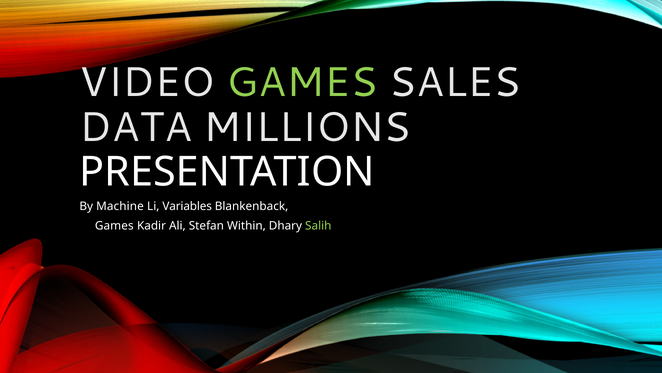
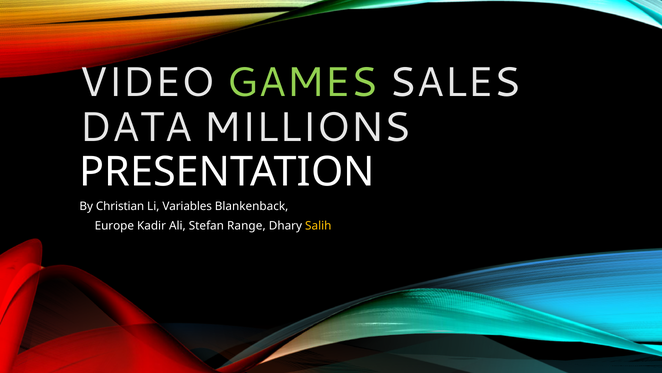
Machine: Machine -> Christian
Games at (114, 226): Games -> Europe
Within: Within -> Range
Salih colour: light green -> yellow
